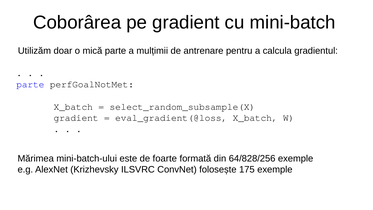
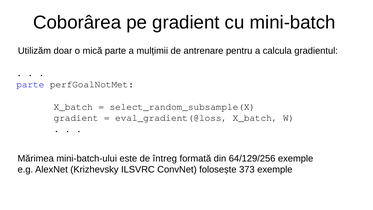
foarte: foarte -> întreg
64/828/256: 64/828/256 -> 64/129/256
175: 175 -> 373
